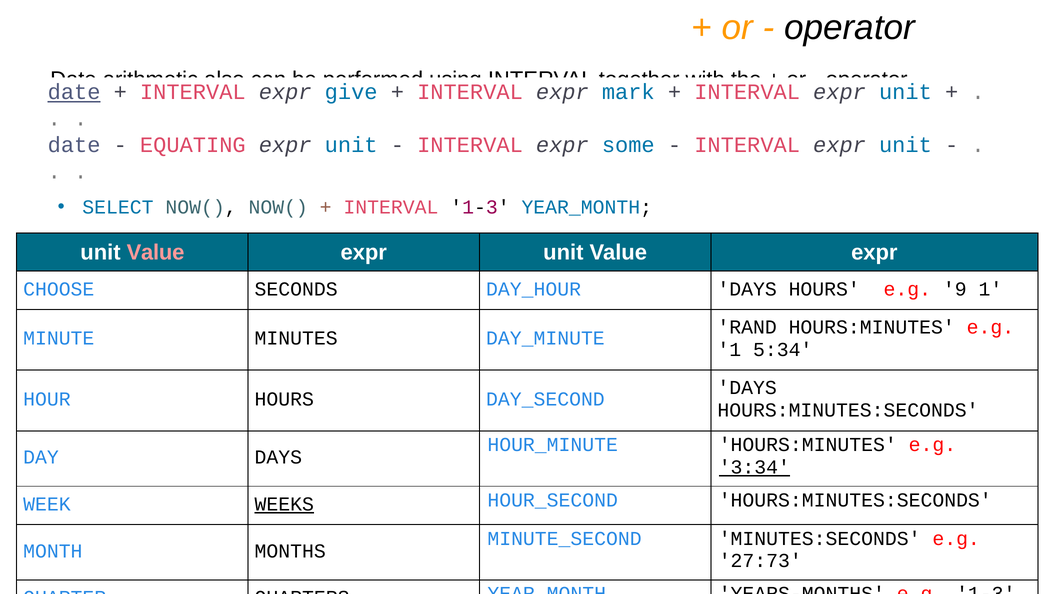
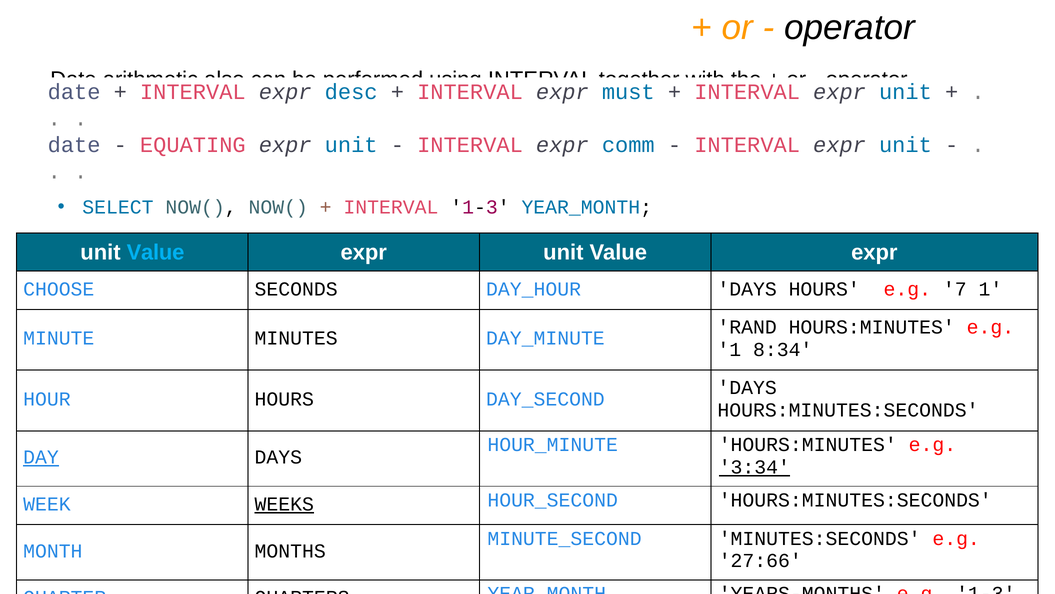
date at (74, 92) underline: present -> none
give: give -> desc
mark: mark -> must
some: some -> comm
Value at (156, 252) colour: pink -> light blue
9: 9 -> 7
5:34: 5:34 -> 8:34
DAY at (41, 457) underline: none -> present
27:73: 27:73 -> 27:66
